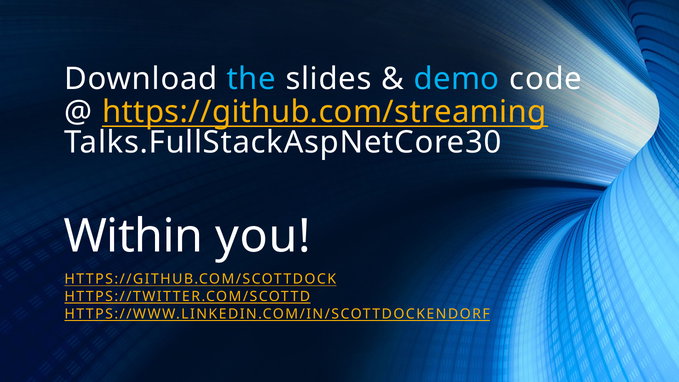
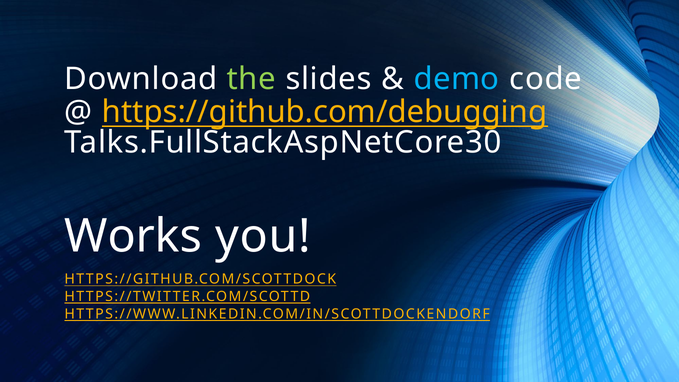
the colour: light blue -> light green
https://github.com/streaming: https://github.com/streaming -> https://github.com/debugging
Within: Within -> Works
